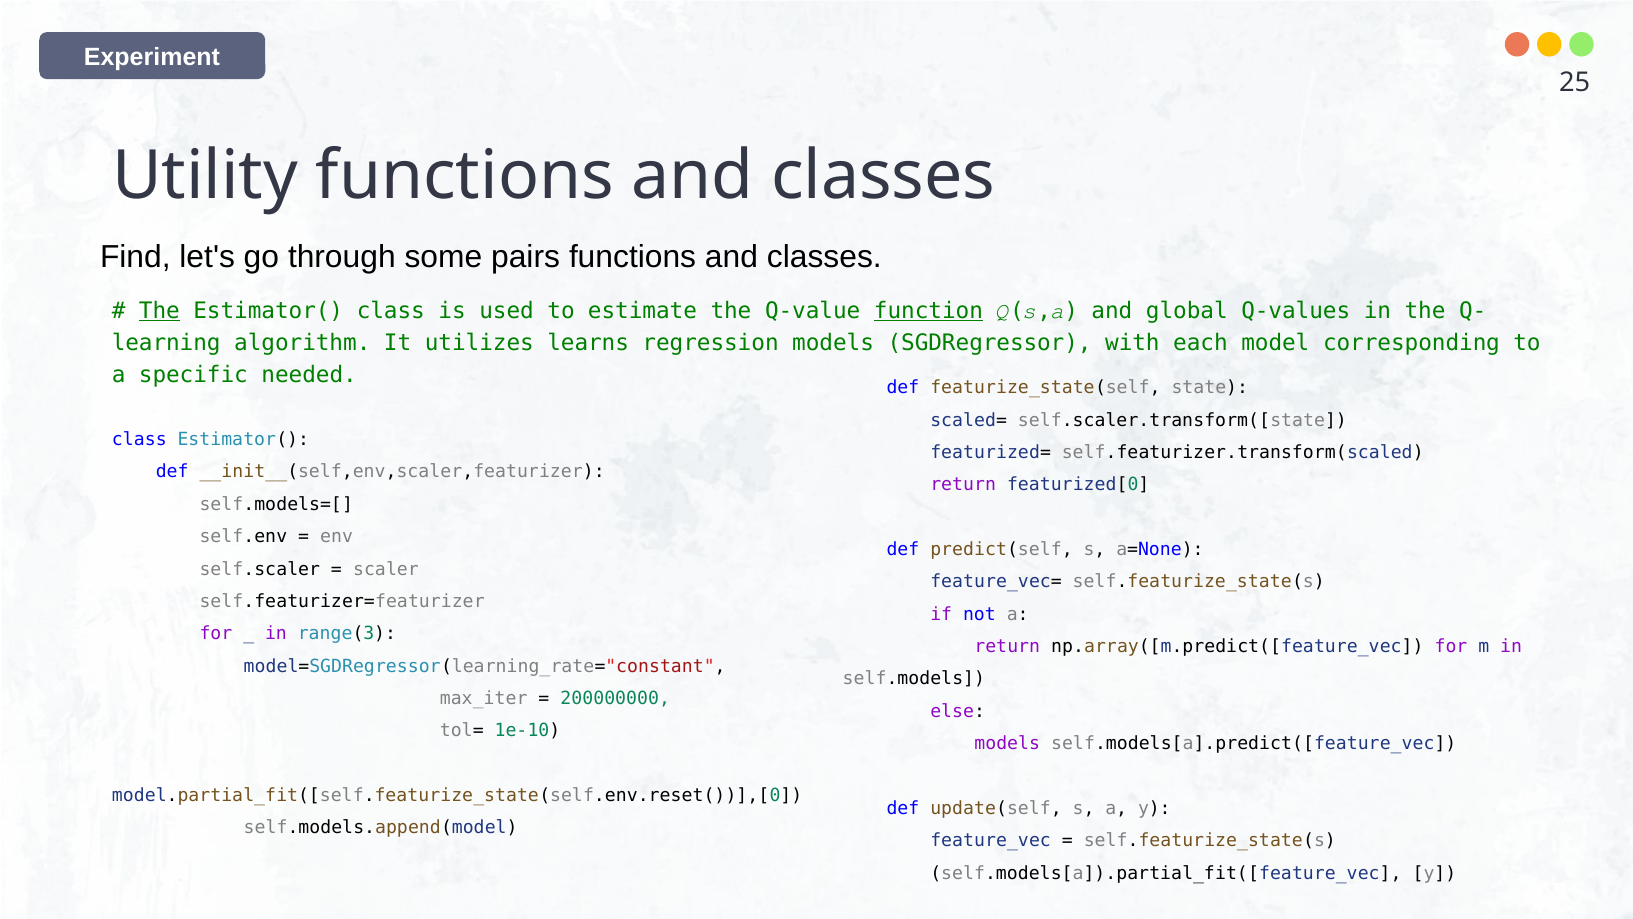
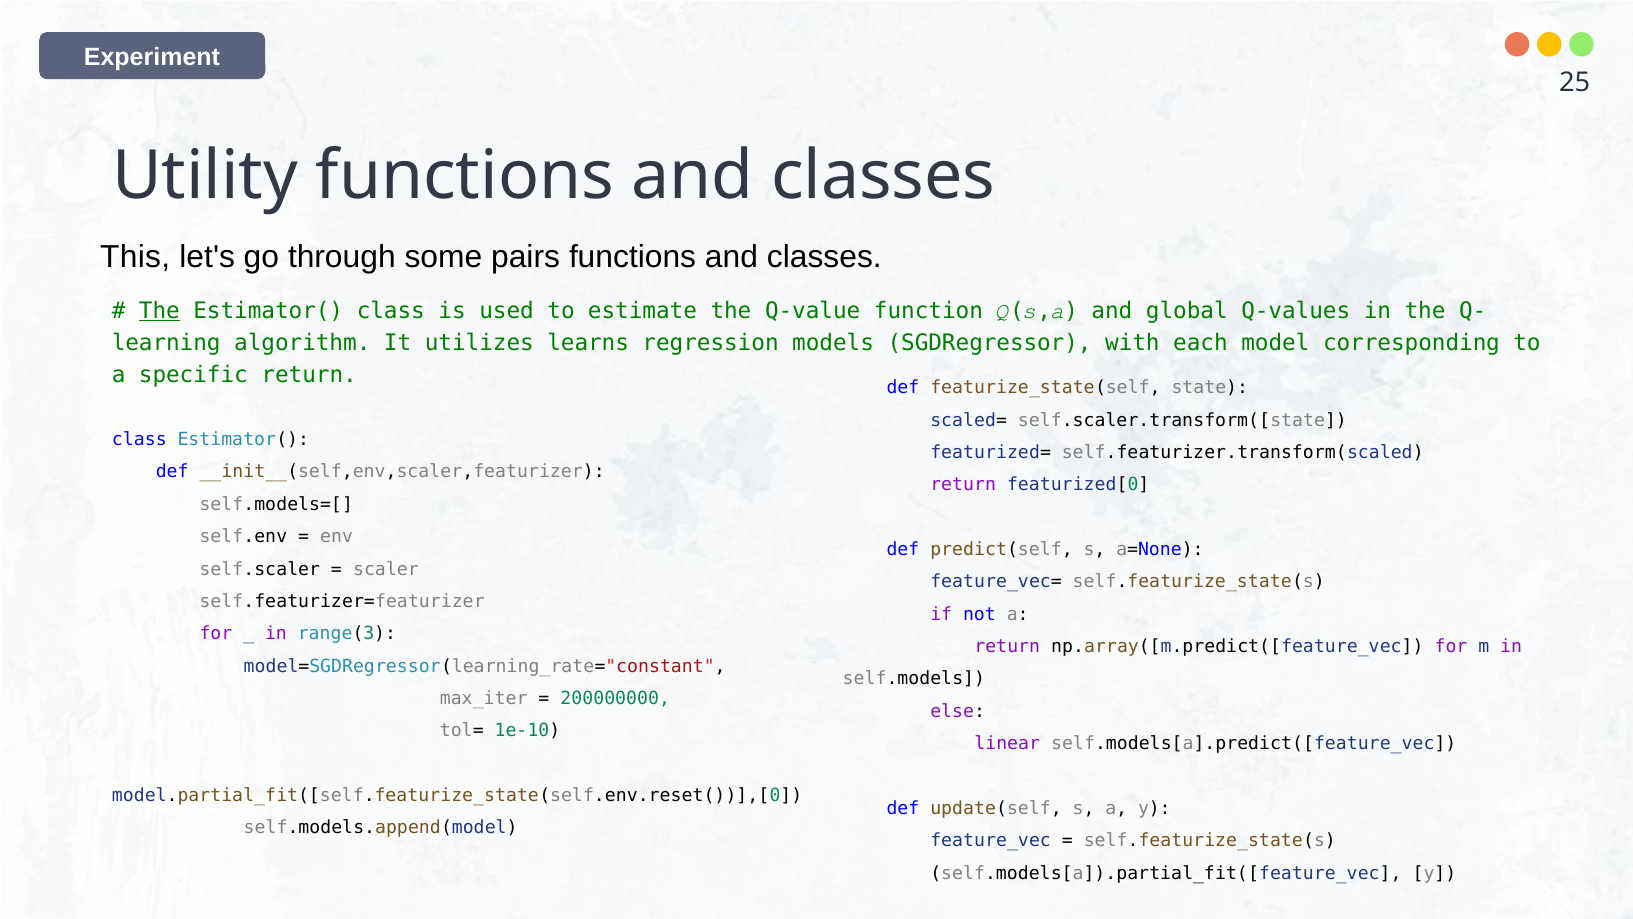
Find: Find -> This
function underline: present -> none
specific needed: needed -> return
models at (1007, 743): models -> linear
